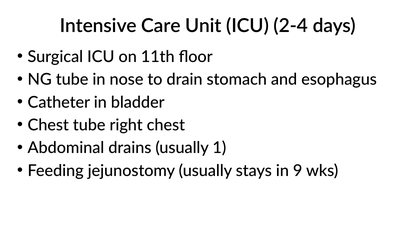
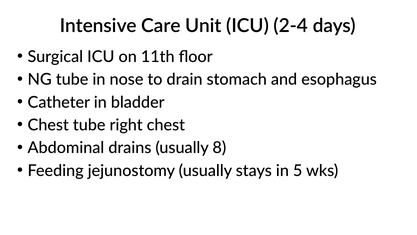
1: 1 -> 8
9: 9 -> 5
